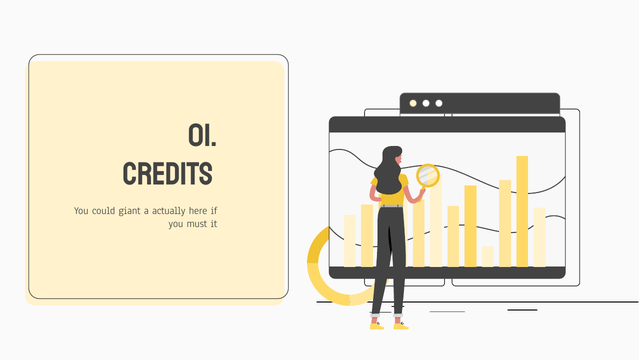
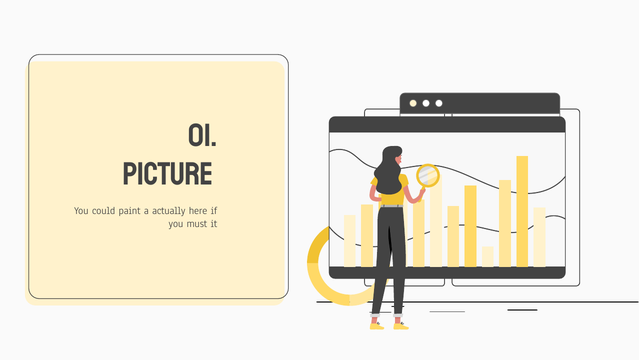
CREDITS: CREDITS -> PICTURE
giant: giant -> paint
